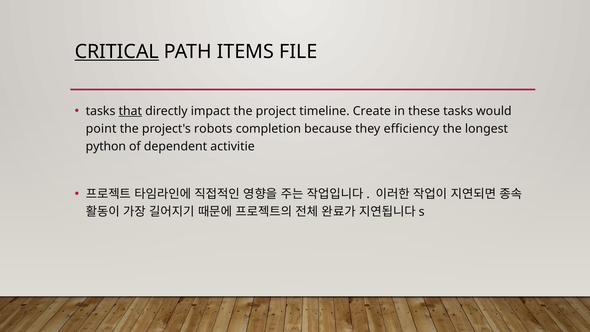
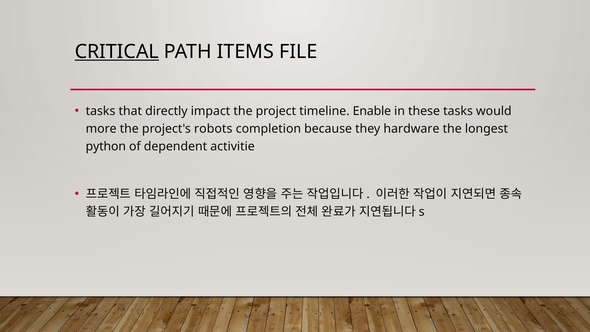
that underline: present -> none
Create: Create -> Enable
point: point -> more
efficiency: efficiency -> hardware
